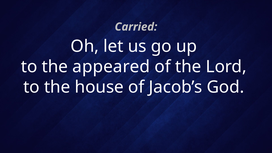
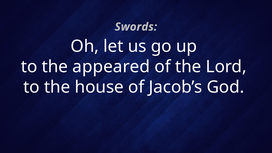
Carried: Carried -> Swords
